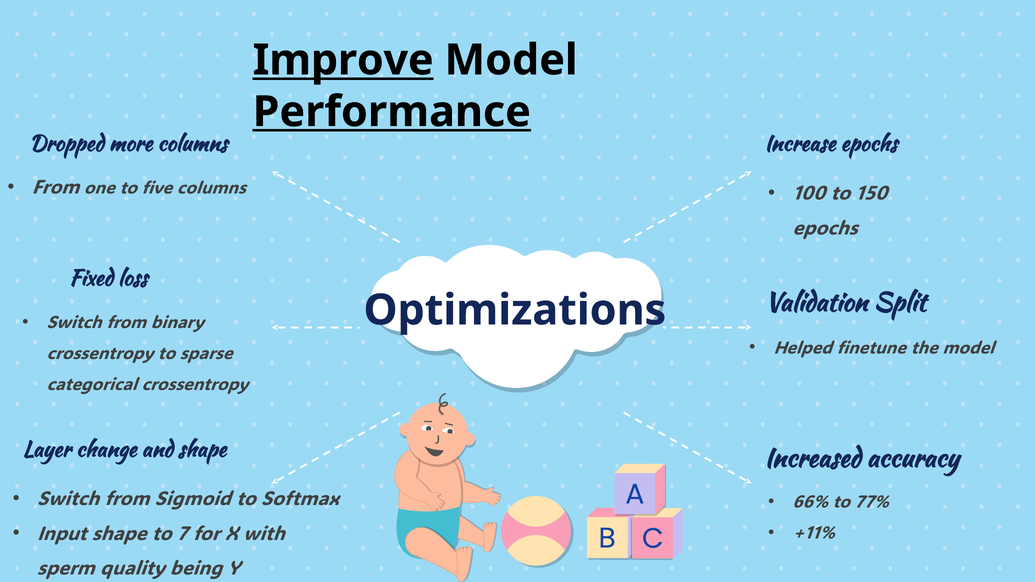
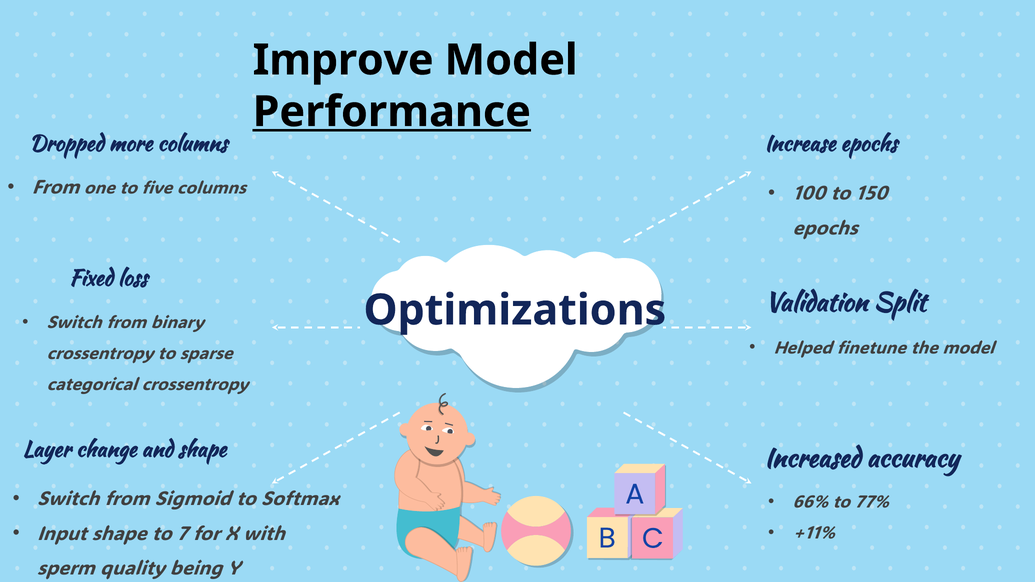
Improve underline: present -> none
